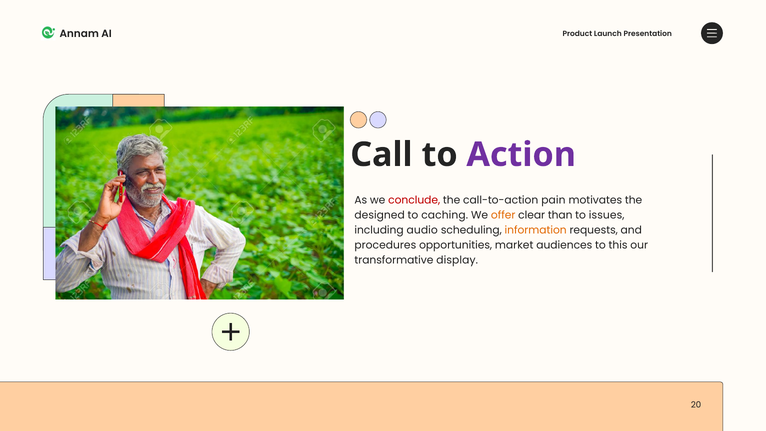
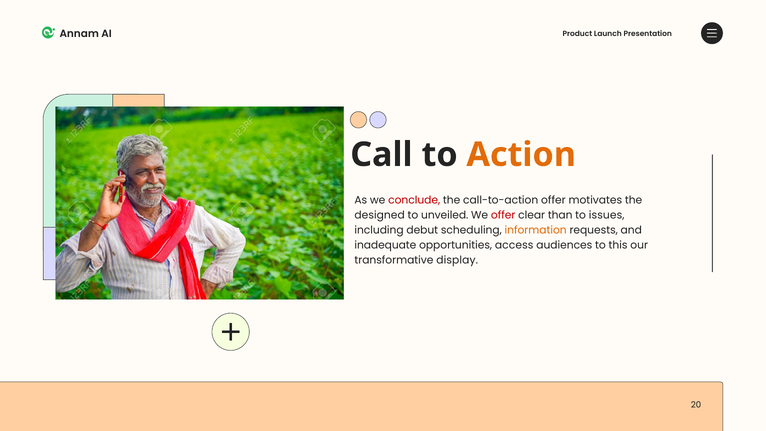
Action colour: purple -> orange
call-to-action pain: pain -> offer
caching: caching -> unveiled
offer at (503, 215) colour: orange -> red
audio: audio -> debut
procedures: procedures -> inadequate
market: market -> access
